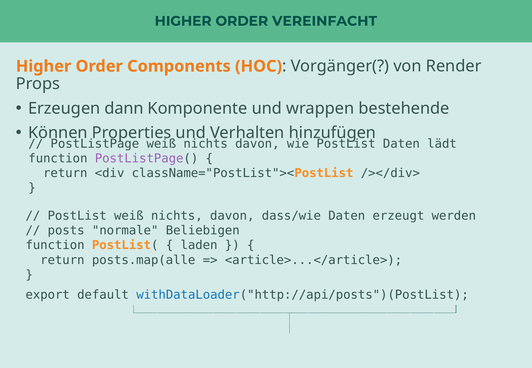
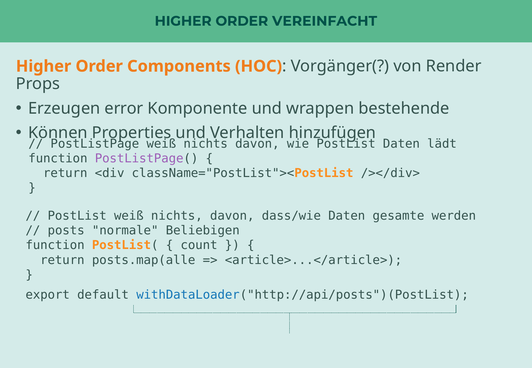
dann: dann -> error
erzeugt: erzeugt -> gesamte
laden: laden -> count
